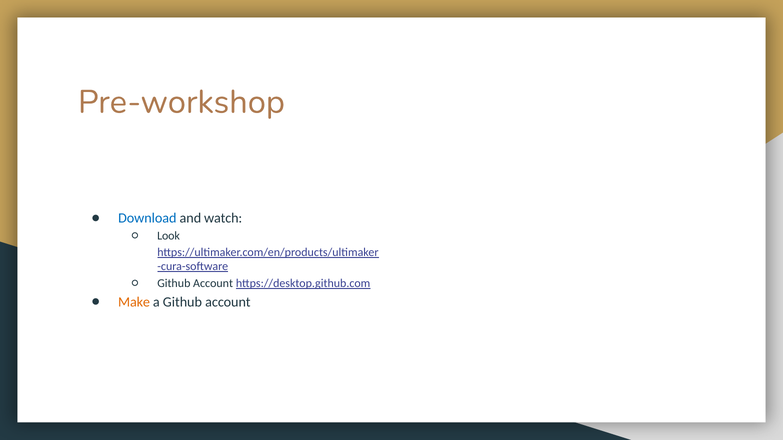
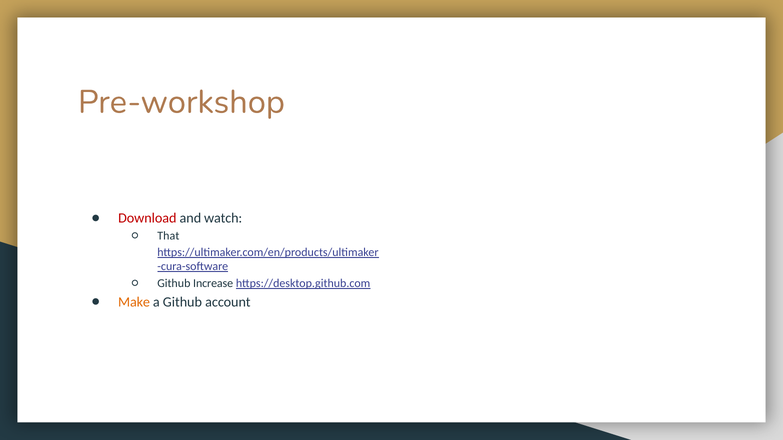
Download colour: blue -> red
Look: Look -> That
Account at (213, 284): Account -> Increase
